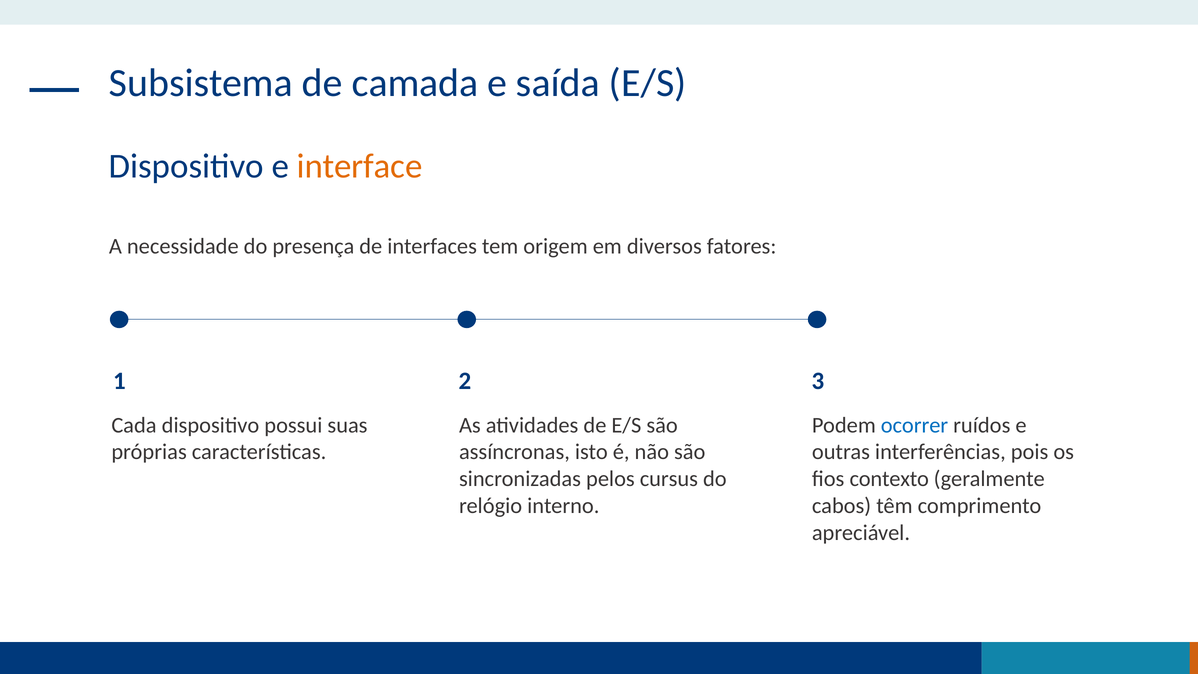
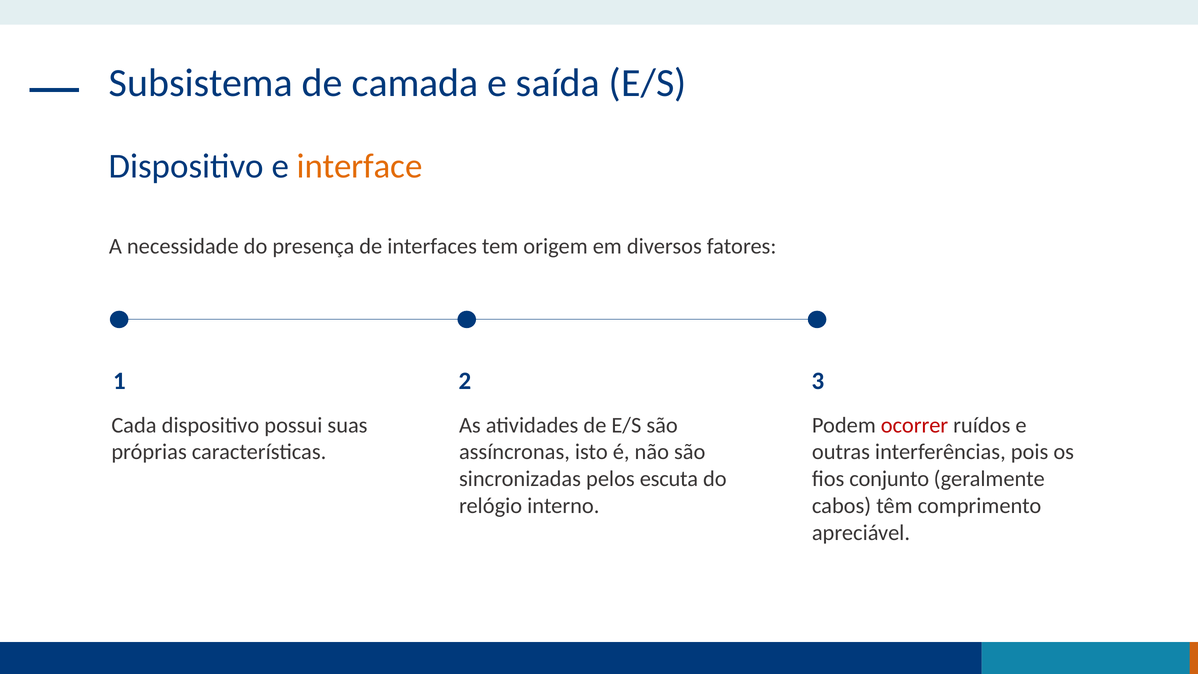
ocorrer colour: blue -> red
cursus: cursus -> escuta
contexto: contexto -> conjunto
